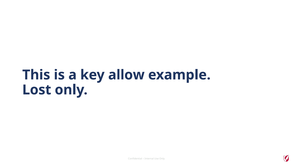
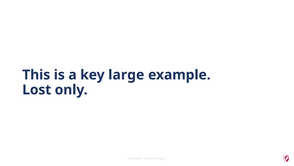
allow: allow -> large
